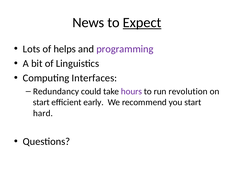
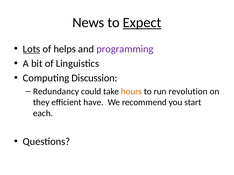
Lots underline: none -> present
Interfaces: Interfaces -> Discussion
hours colour: purple -> orange
start at (41, 103): start -> they
early: early -> have
hard: hard -> each
